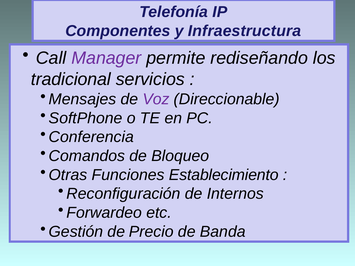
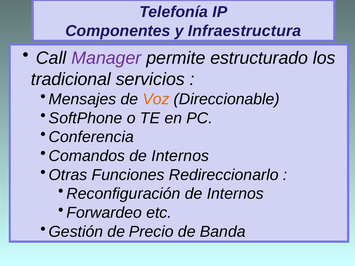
rediseñando: rediseñando -> estructurado
Voz colour: purple -> orange
Comandos de Bloqueo: Bloqueo -> Internos
Establecimiento: Establecimiento -> Redireccionarlo
